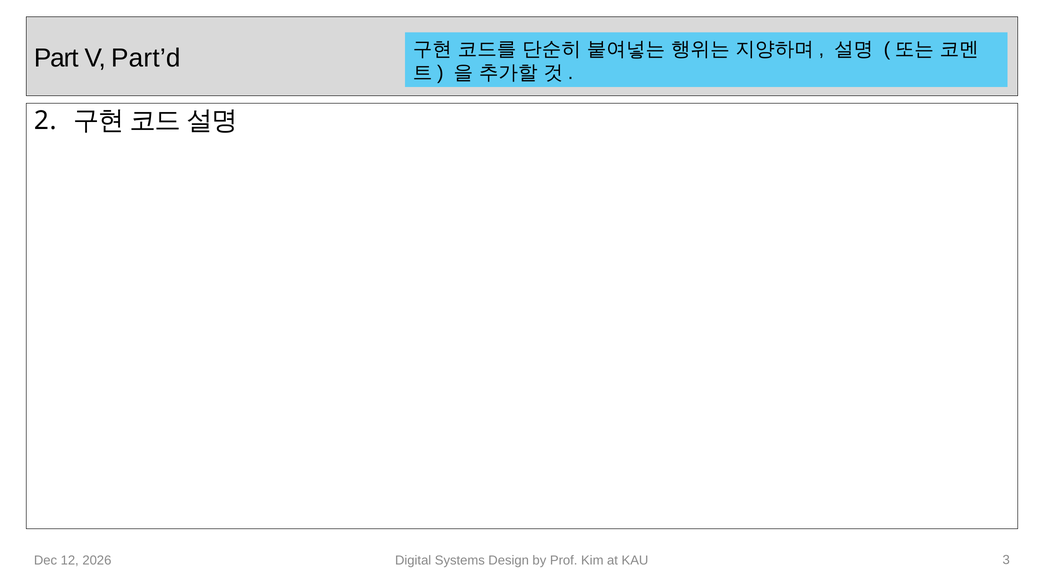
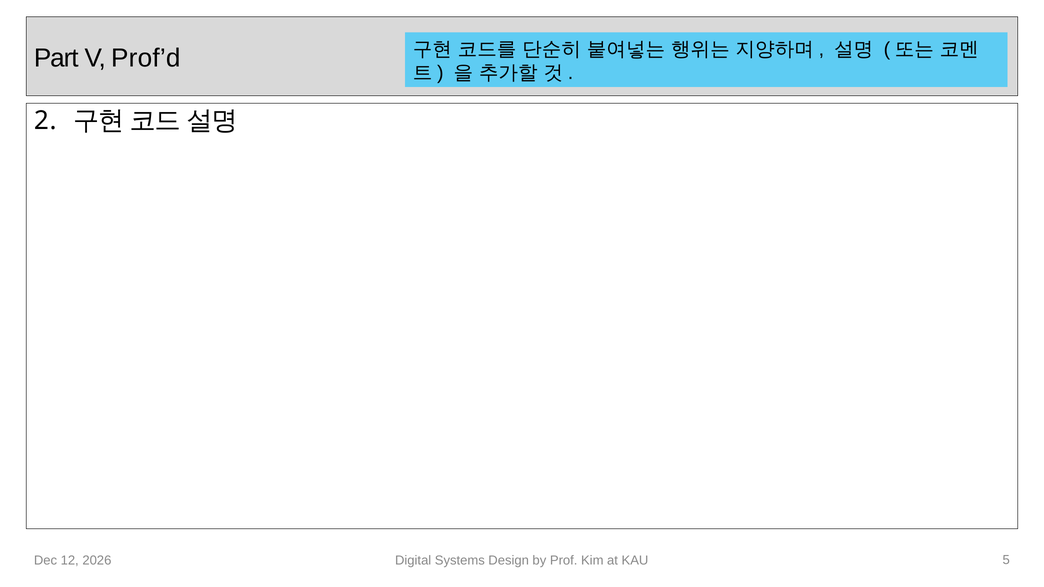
Part’d: Part’d -> Prof’d
3: 3 -> 5
